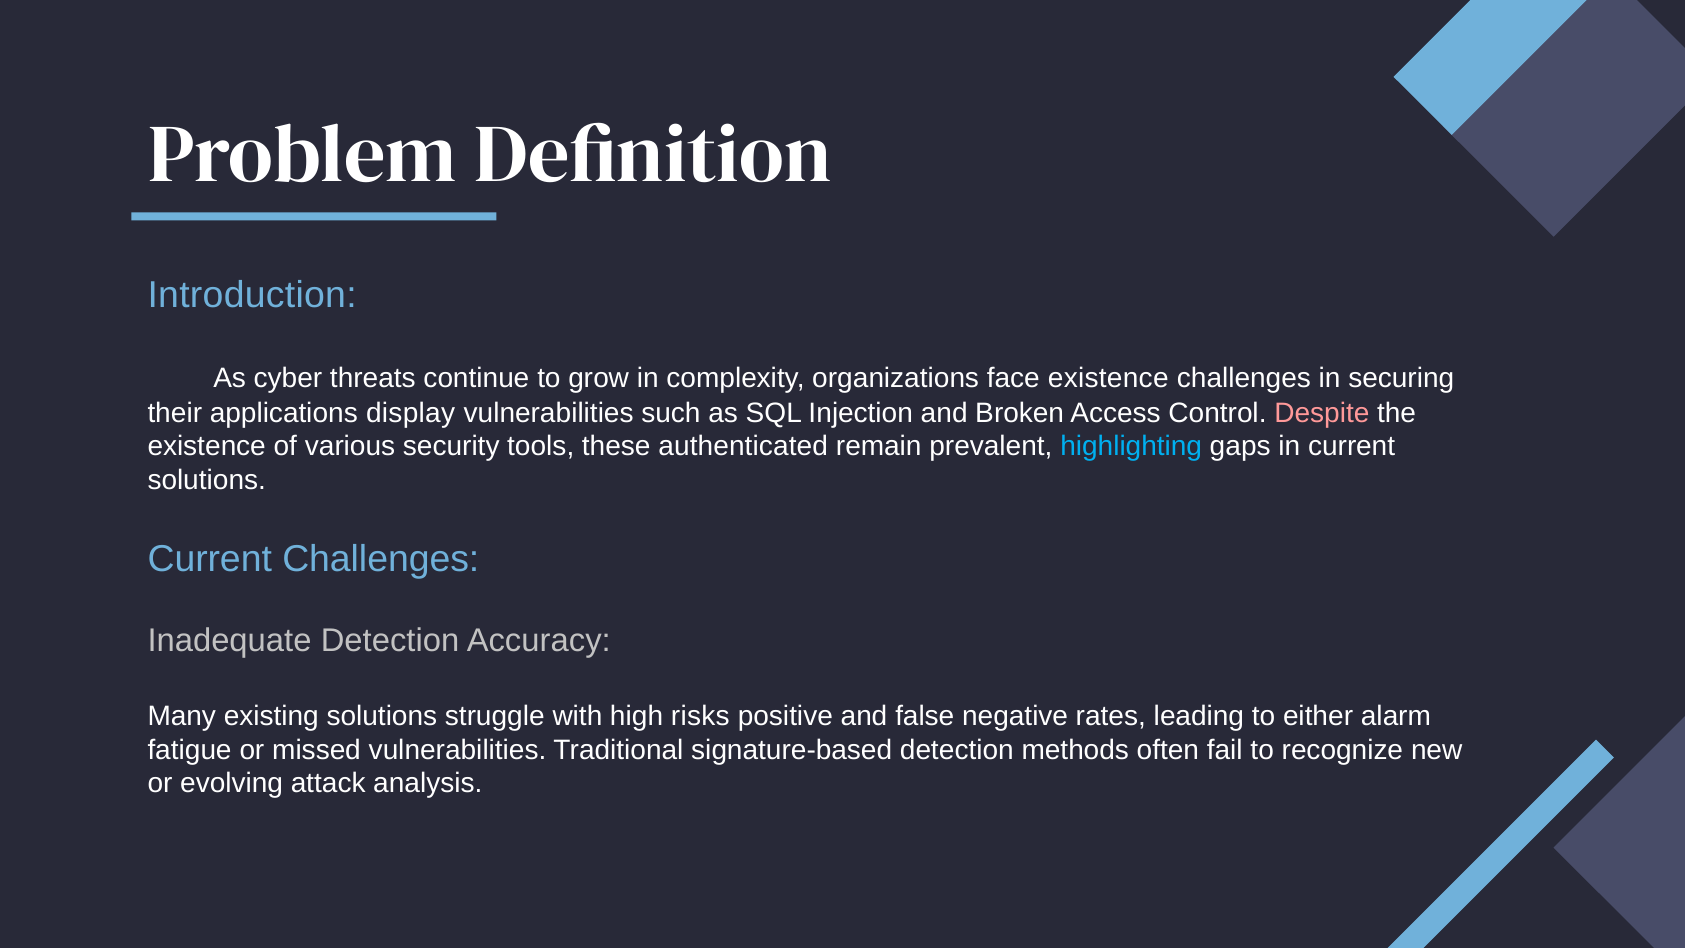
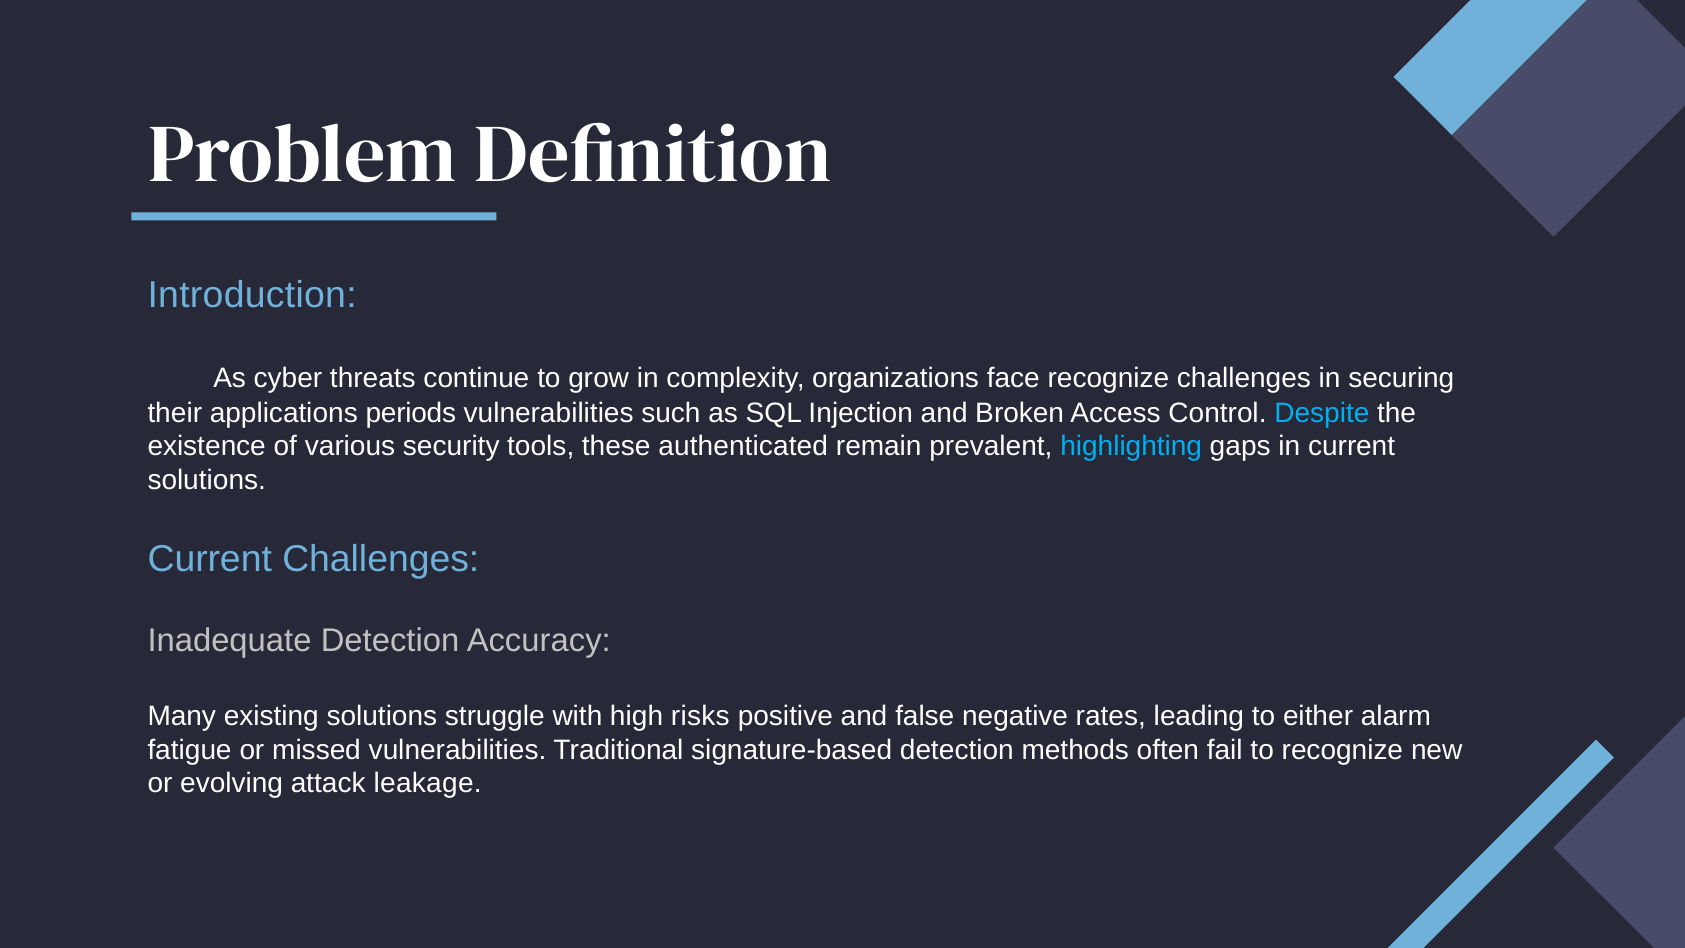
face existence: existence -> recognize
display: display -> periods
Despite colour: pink -> light blue
analysis: analysis -> leakage
